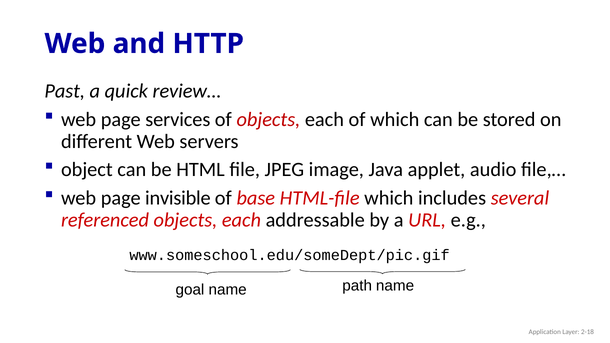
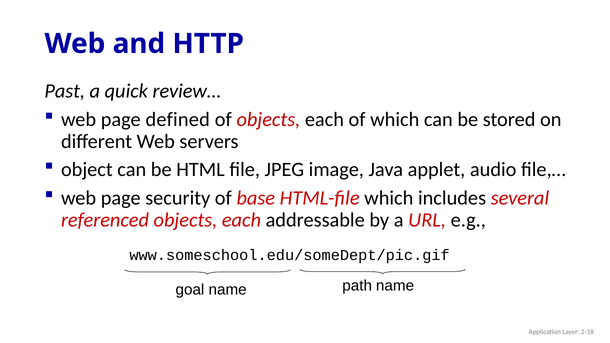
services: services -> defined
invisible: invisible -> security
